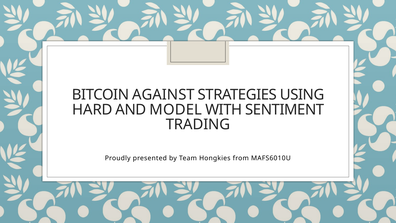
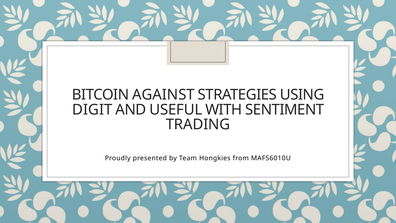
HARD: HARD -> DIGIT
MODEL: MODEL -> USEFUL
